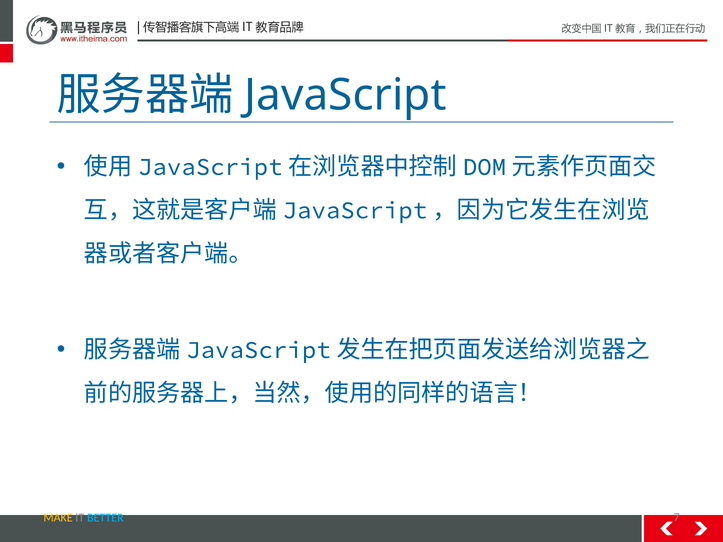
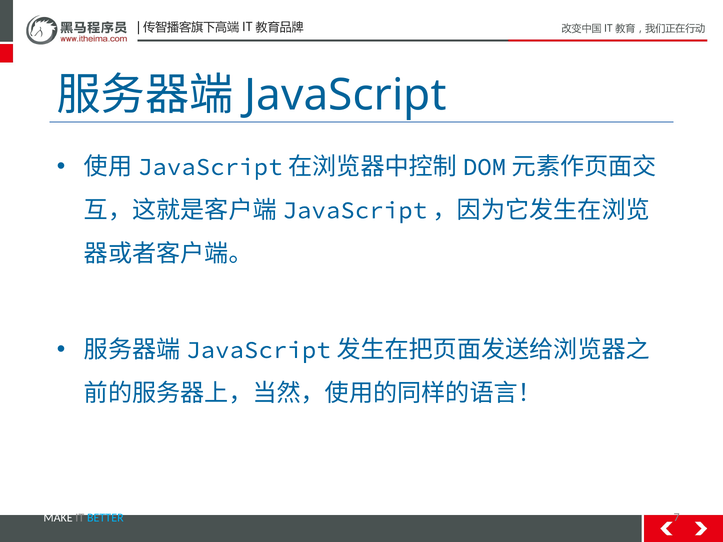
MAKE colour: yellow -> white
